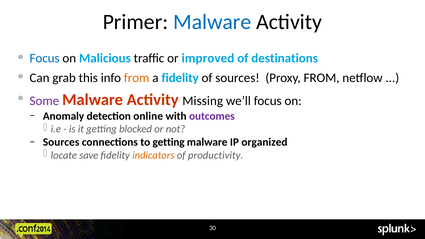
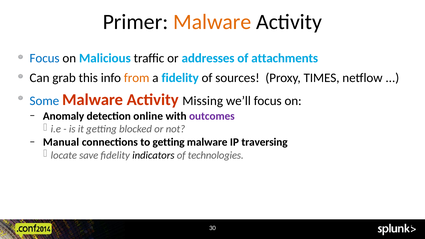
Malware at (212, 22) colour: blue -> orange
improved: improved -> addresses
destinations: destinations -> attachments
Proxy FROM: FROM -> TIMES
Some colour: purple -> blue
Sources at (61, 142): Sources -> Manual
organized: organized -> traversing
indicators colour: orange -> black
productivity: productivity -> technologies
